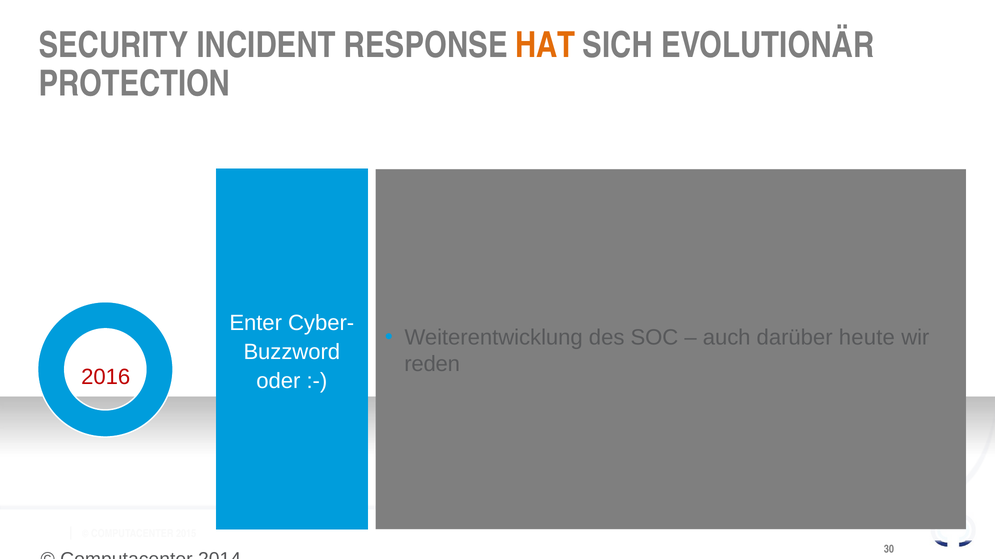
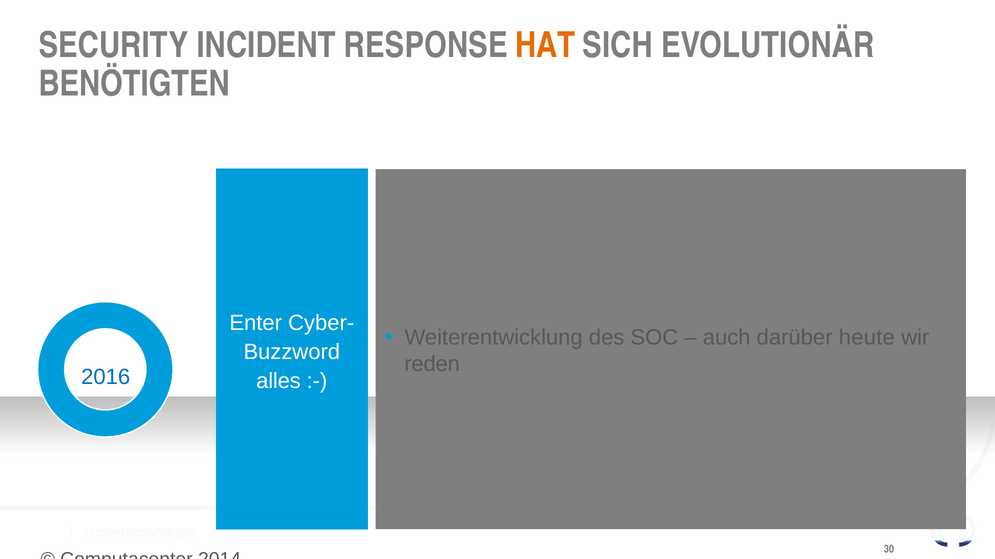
PROTECTION: PROTECTION -> BENÖTIGTEN
2016 colour: red -> blue
oder: oder -> alles
